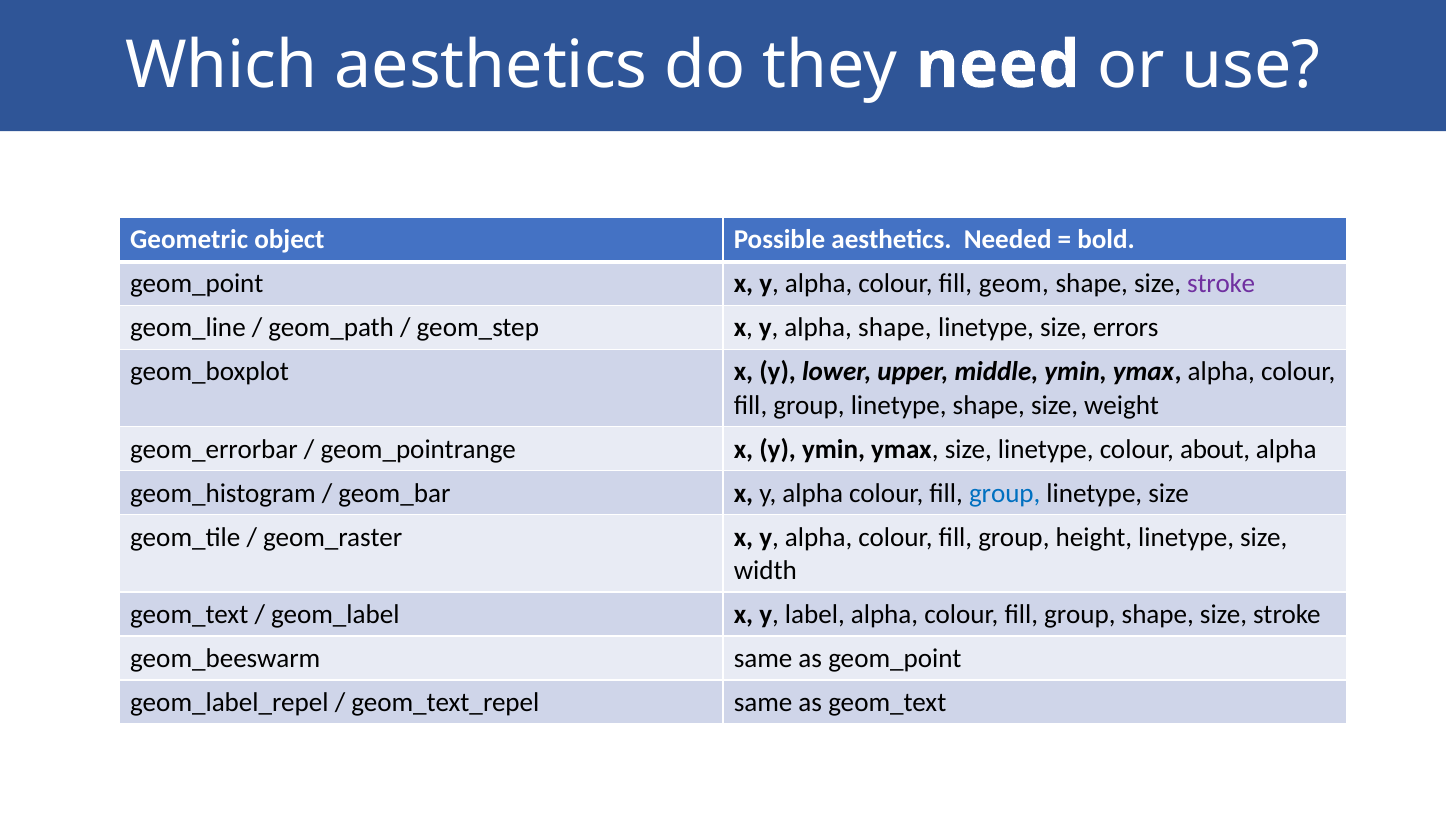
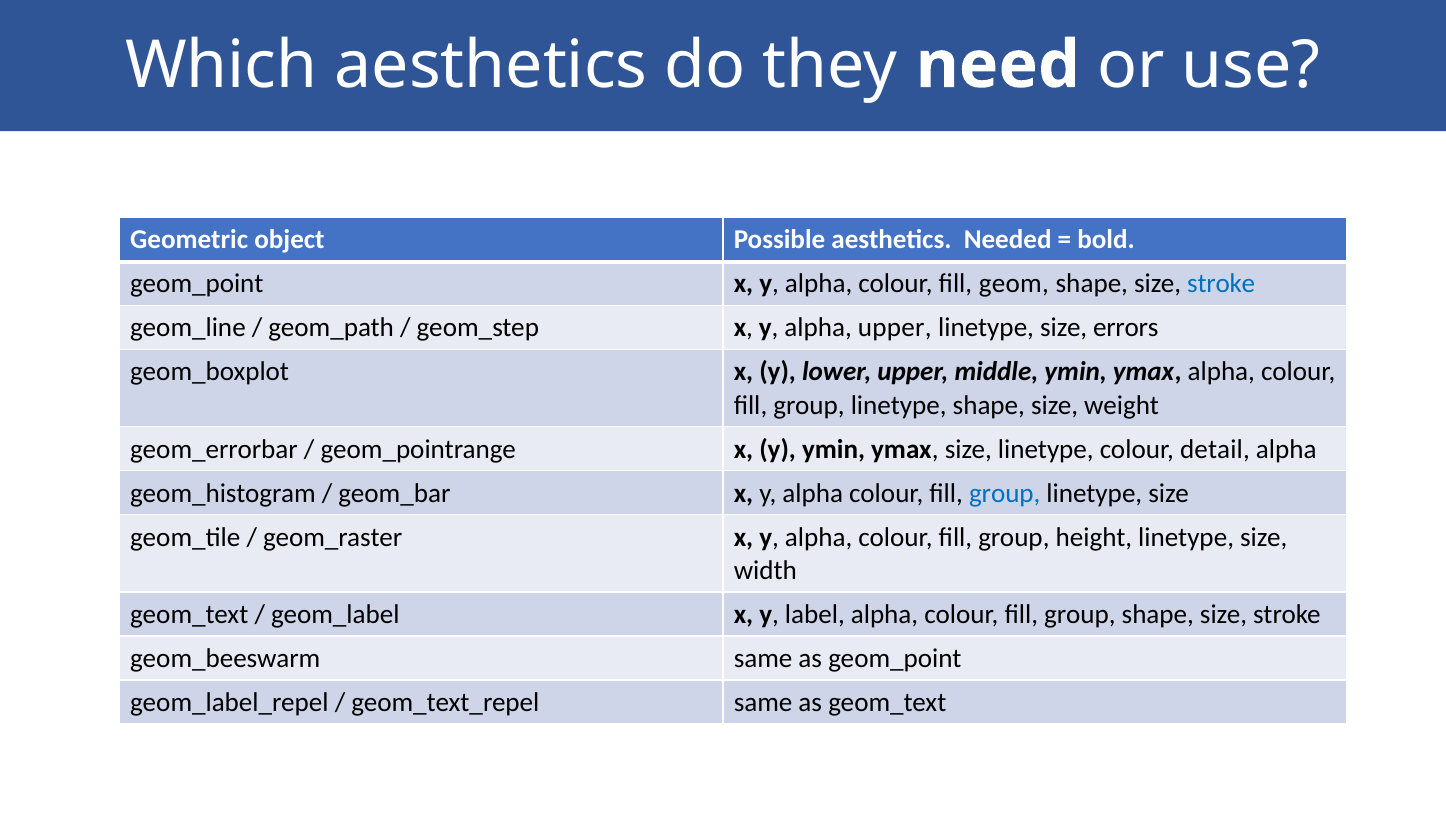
stroke at (1221, 284) colour: purple -> blue
alpha shape: shape -> upper
about: about -> detail
